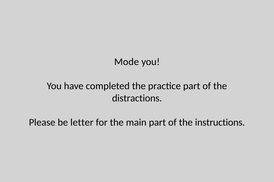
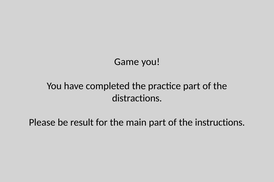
Mode: Mode -> Game
letter: letter -> result
